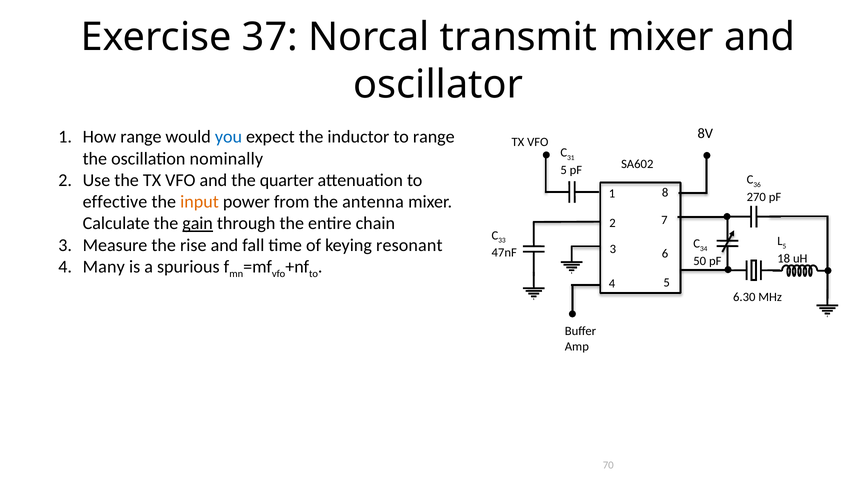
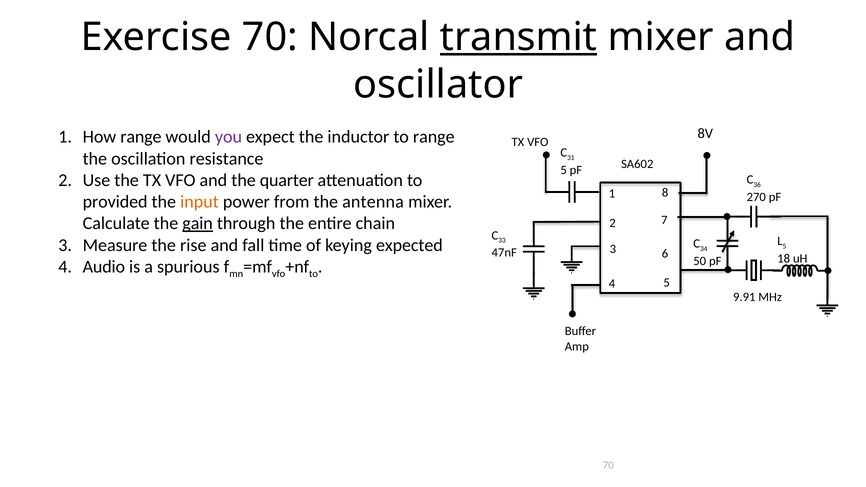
Exercise 37: 37 -> 70
transmit underline: none -> present
you colour: blue -> purple
nominally: nominally -> resistance
effective: effective -> provided
resonant: resonant -> expected
Many: Many -> Audio
6.30: 6.30 -> 9.91
